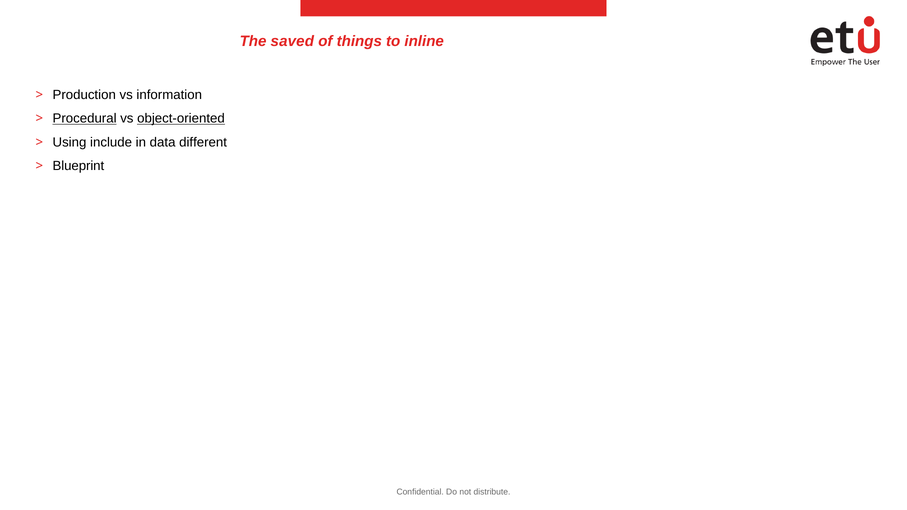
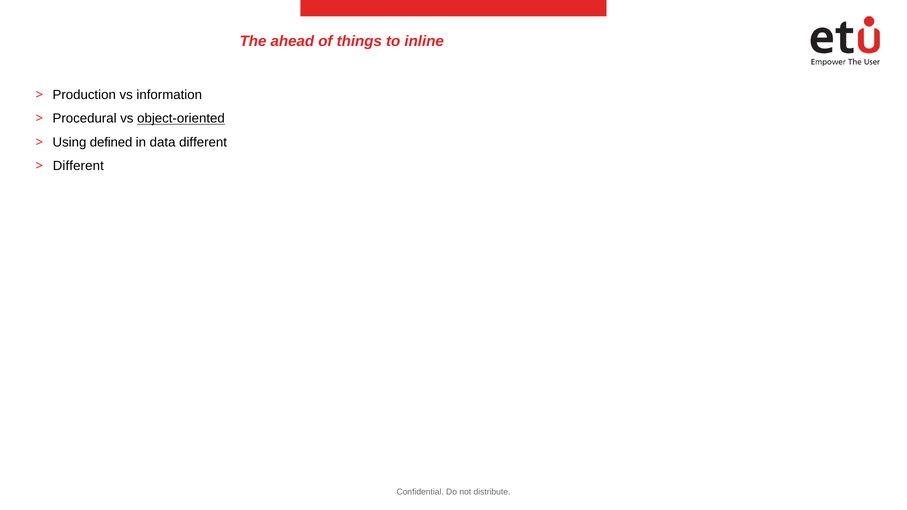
saved: saved -> ahead
Procedural underline: present -> none
include: include -> defined
Blueprint at (78, 166): Blueprint -> Different
